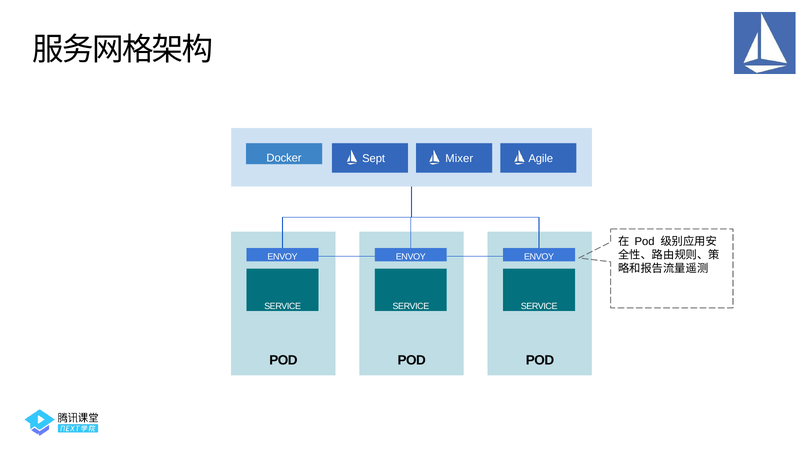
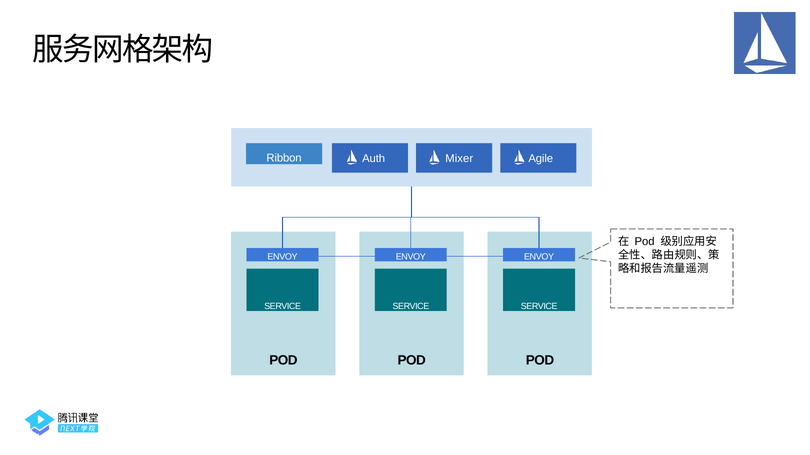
Docker: Docker -> Ribbon
Sept: Sept -> Auth
